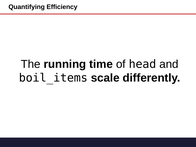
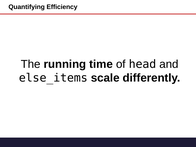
boil_items: boil_items -> else_items
